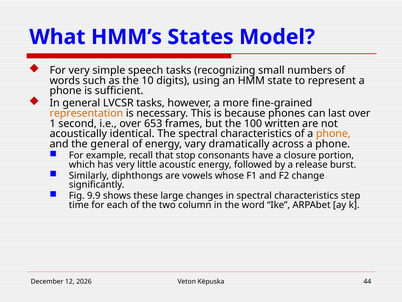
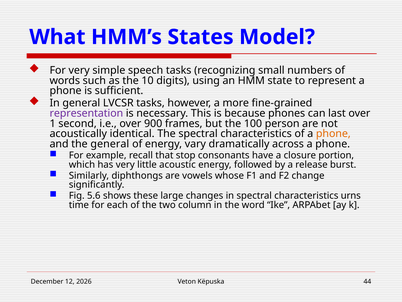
representation colour: orange -> purple
653: 653 -> 900
written: written -> person
9.9: 9.9 -> 5.6
step: step -> urns
